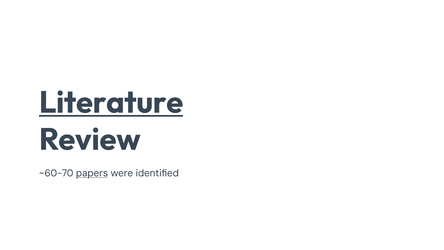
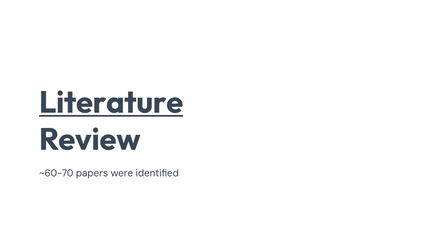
papers underline: present -> none
